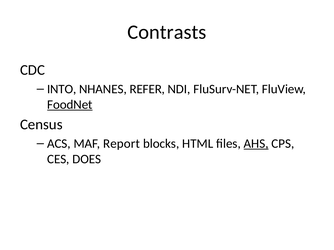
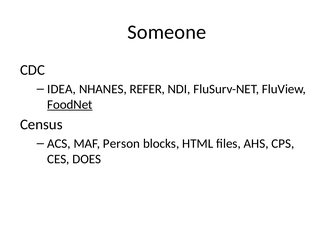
Contrasts: Contrasts -> Someone
INTO: INTO -> IDEA
Report: Report -> Person
AHS underline: present -> none
